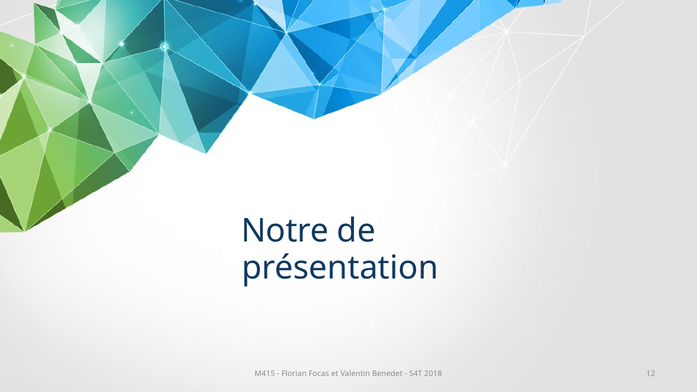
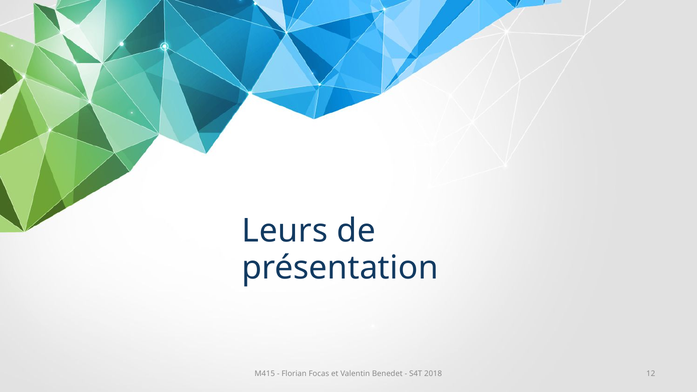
Notre: Notre -> Leurs
